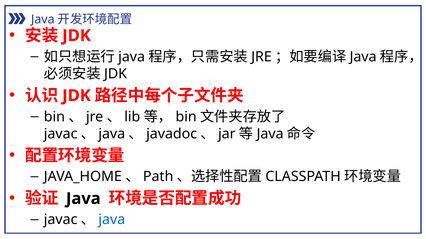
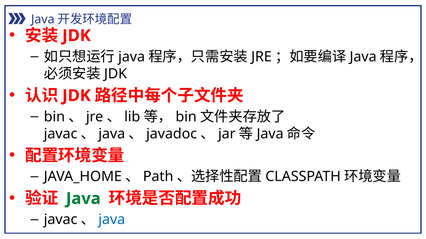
Java at (83, 199) colour: black -> green
